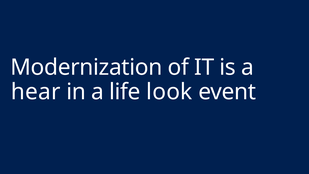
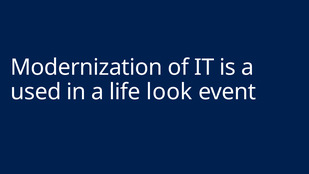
hear: hear -> used
